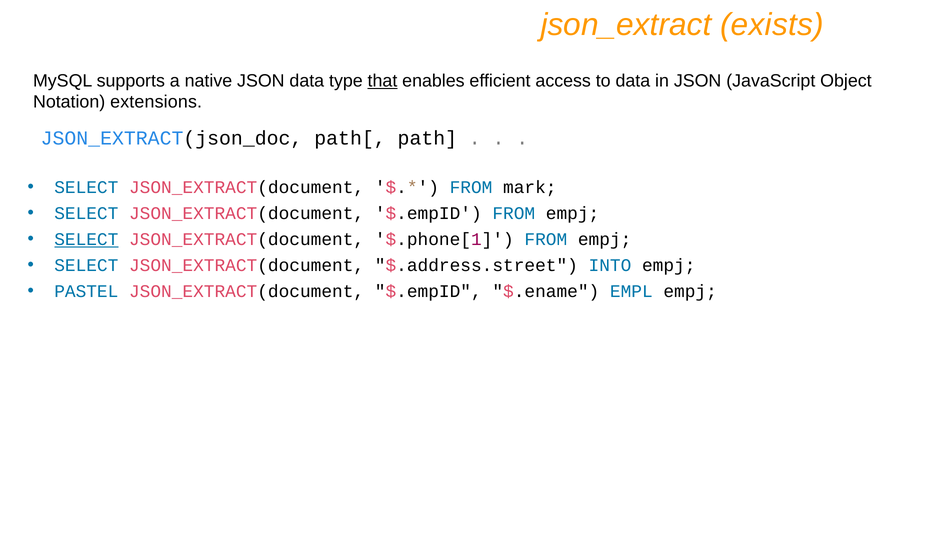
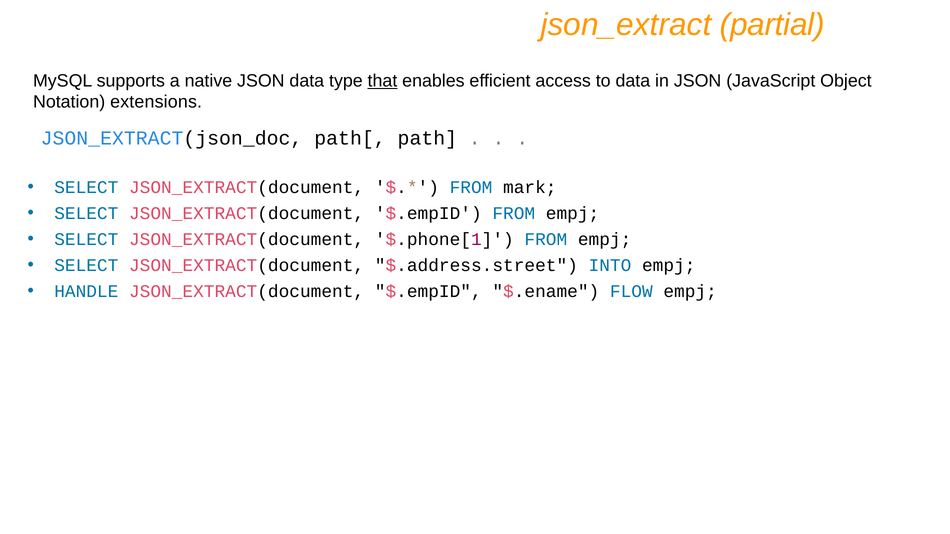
exists: exists -> partial
SELECT at (86, 240) underline: present -> none
PASTEL: PASTEL -> HANDLE
EMPL: EMPL -> FLOW
